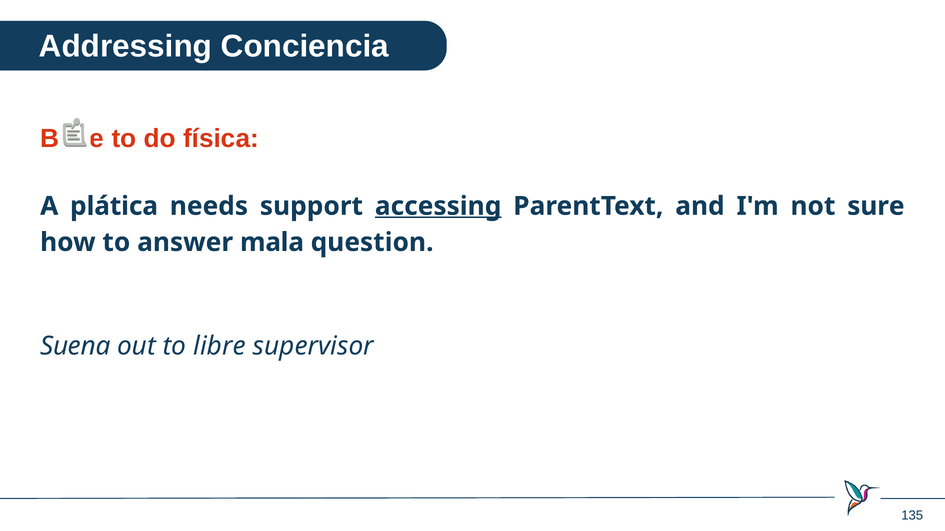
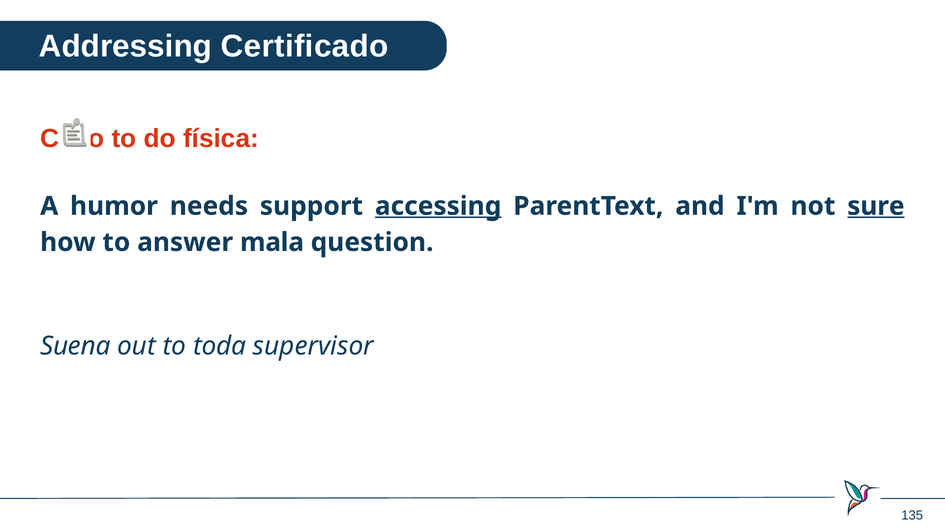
Conciencia: Conciencia -> Certificado
Base: Base -> Caso
plática: plática -> humor
sure underline: none -> present
libre: libre -> toda
